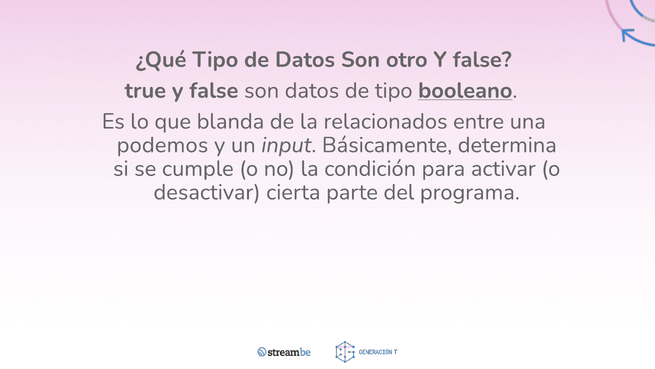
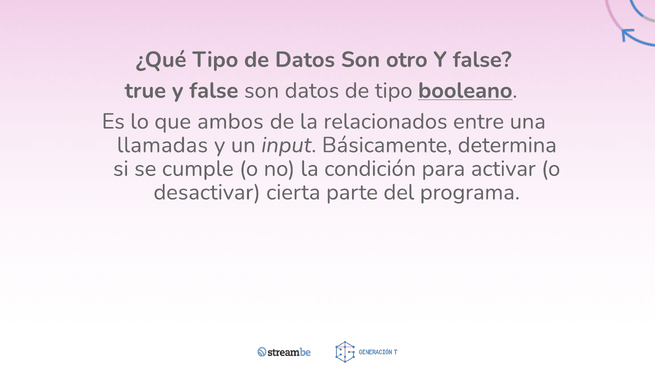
blanda: blanda -> ambos
podemos: podemos -> llamadas
